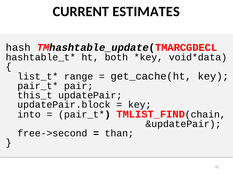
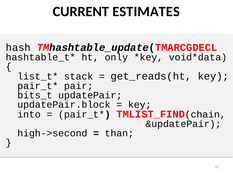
both: both -> only
range: range -> stack
get_cache(ht: get_cache(ht -> get_reads(ht
this_t: this_t -> bits_t
free->second: free->second -> high->second
